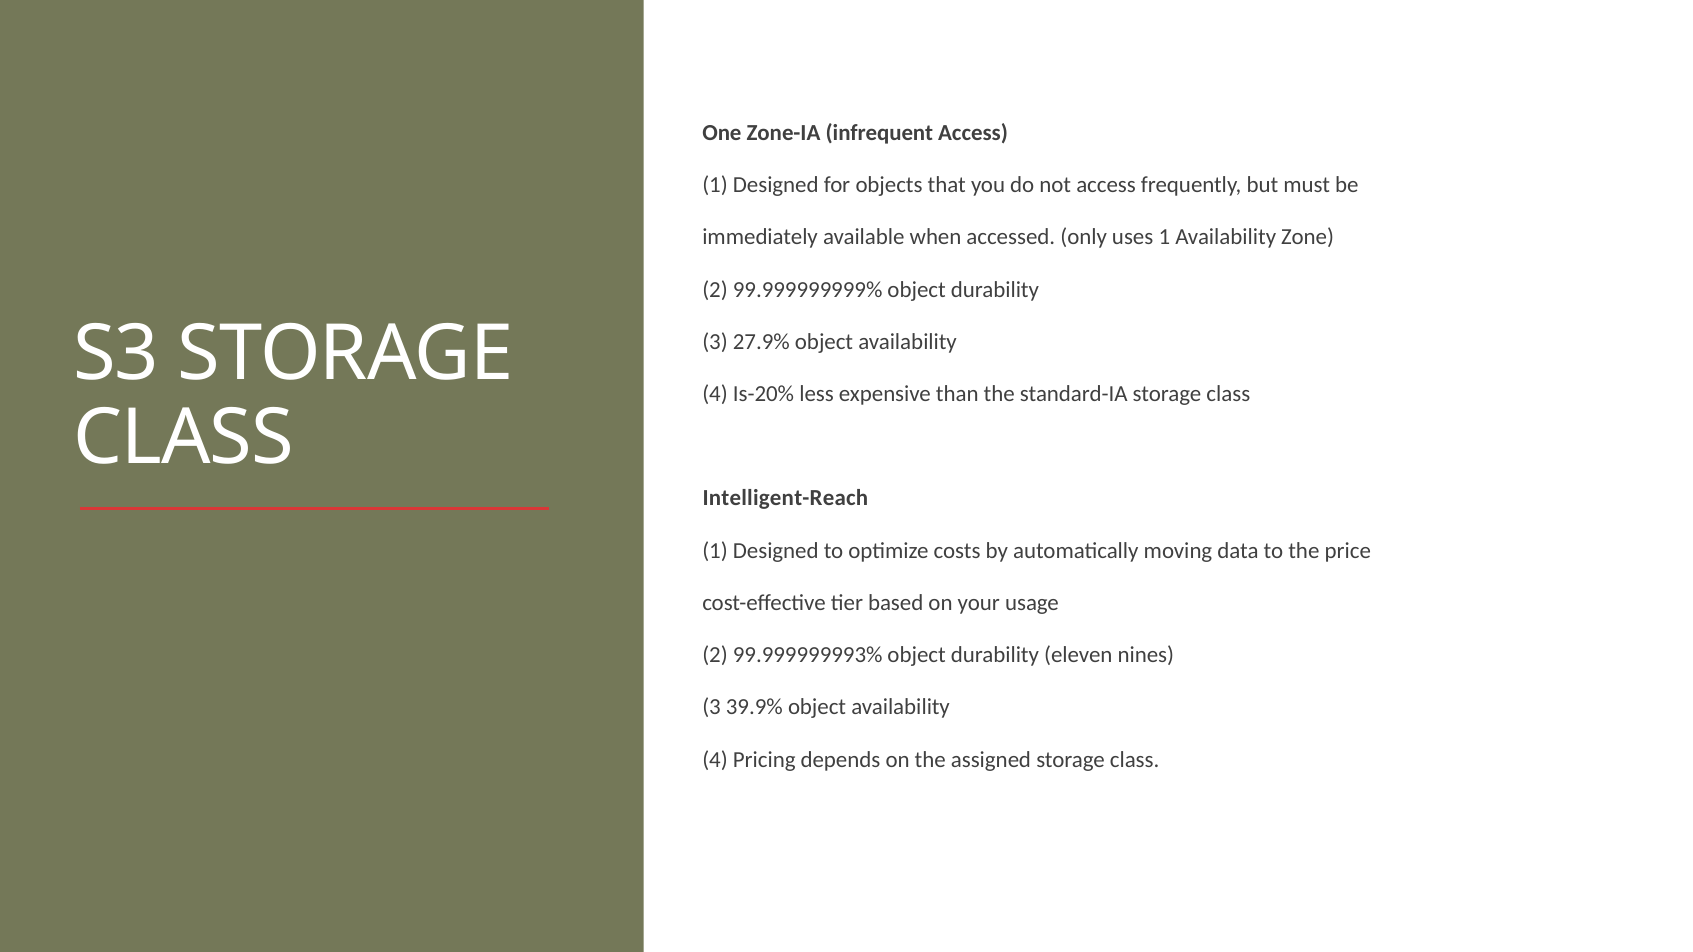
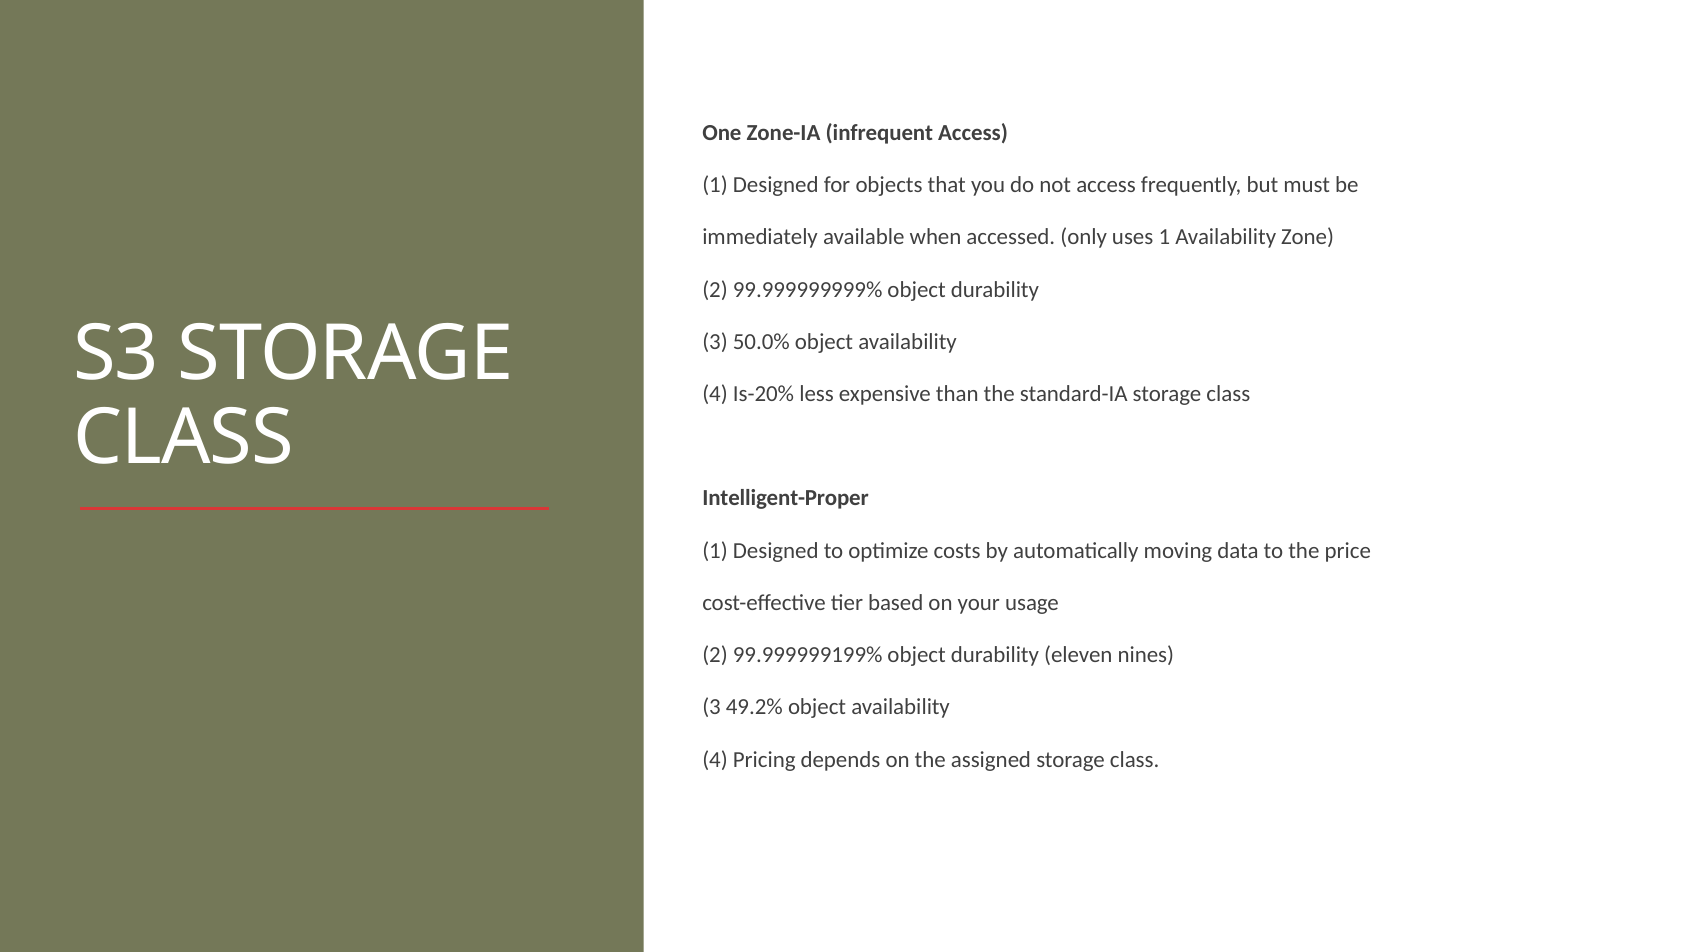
27.9%: 27.9% -> 50.0%
Intelligent-Reach: Intelligent-Reach -> Intelligent-Proper
99.999999993%: 99.999999993% -> 99.999999199%
39.9%: 39.9% -> 49.2%
